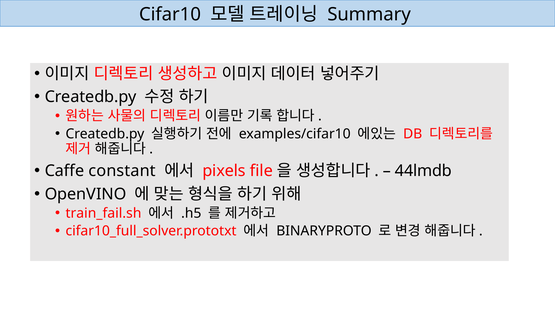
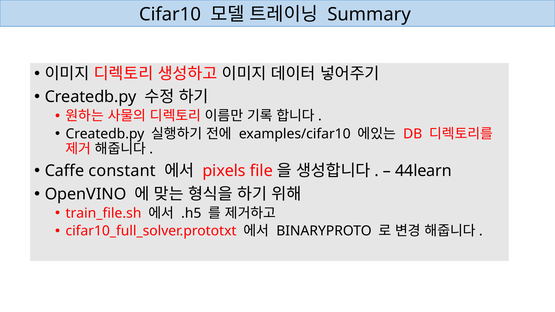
44lmdb: 44lmdb -> 44learn
train_fail.sh: train_fail.sh -> train_file.sh
